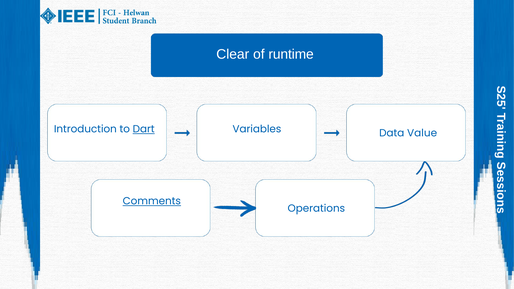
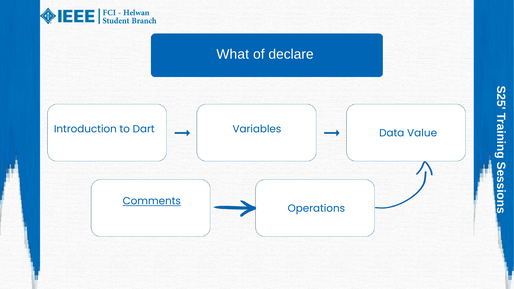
Clear: Clear -> What
runtime: runtime -> declare
Dart underline: present -> none
